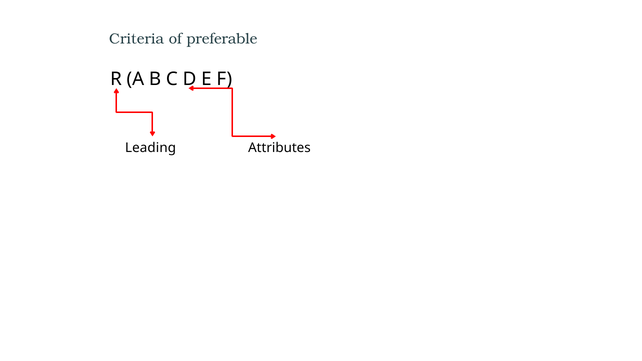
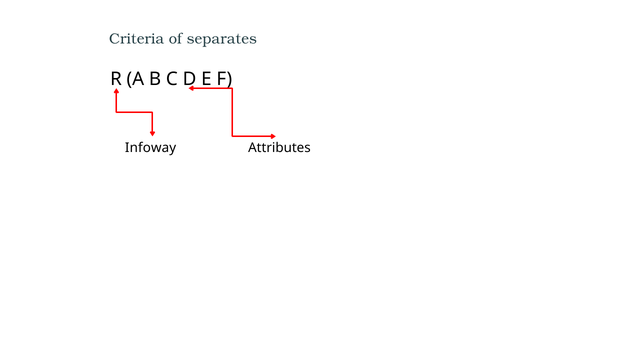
preferable: preferable -> separates
Leading: Leading -> Infoway
